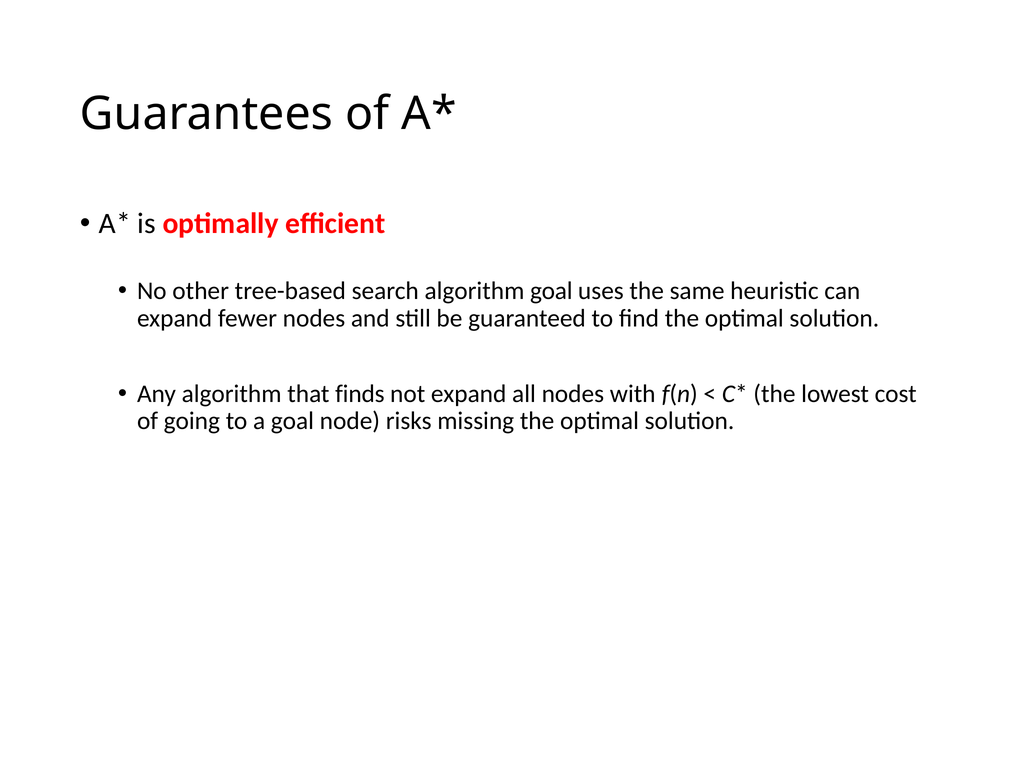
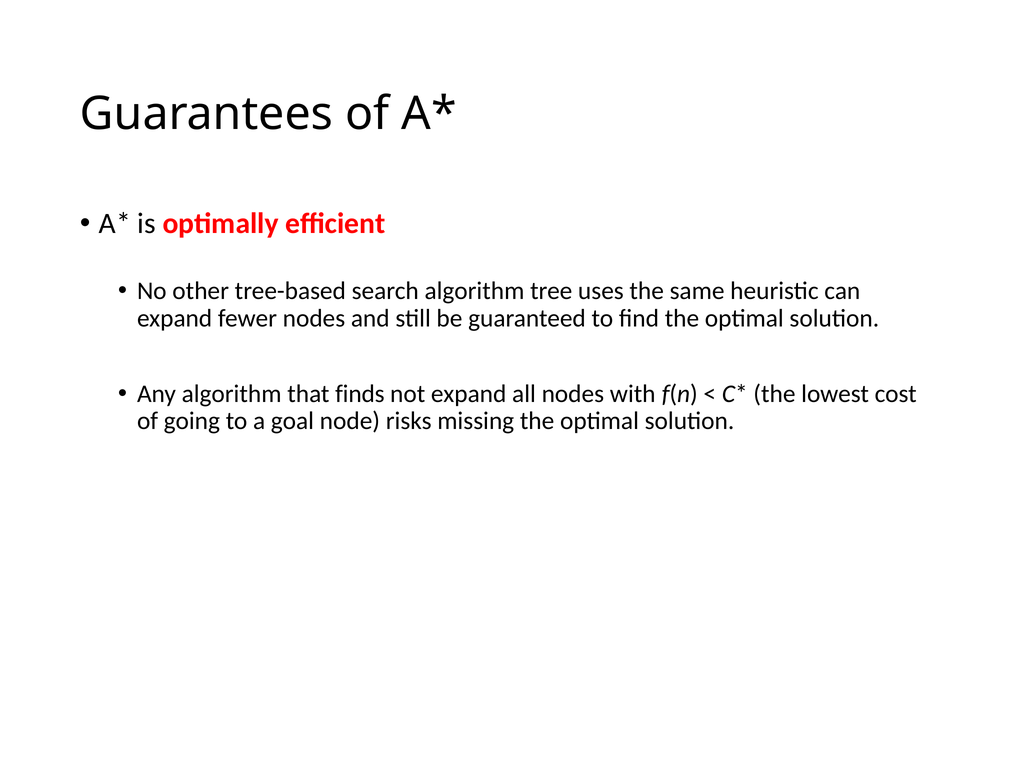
algorithm goal: goal -> tree
